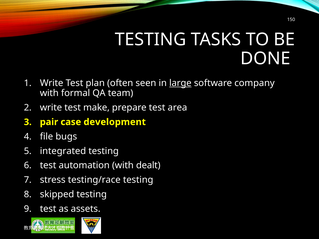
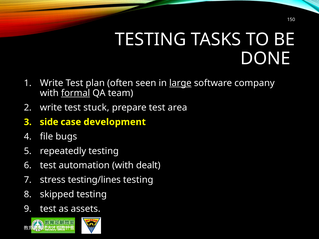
formal underline: none -> present
make: make -> stuck
pair: pair -> side
integrated: integrated -> repeatedly
testing/race: testing/race -> testing/lines
